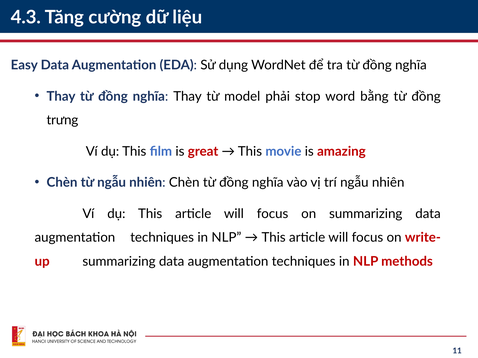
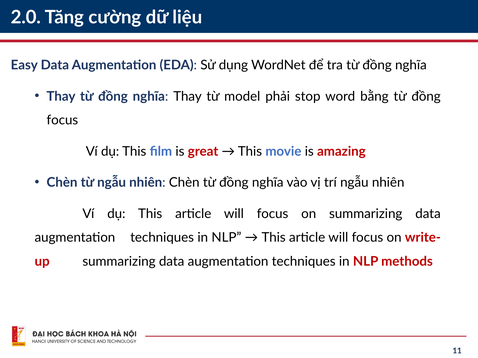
4.3: 4.3 -> 2.0
trưng at (62, 120): trưng -> focus
